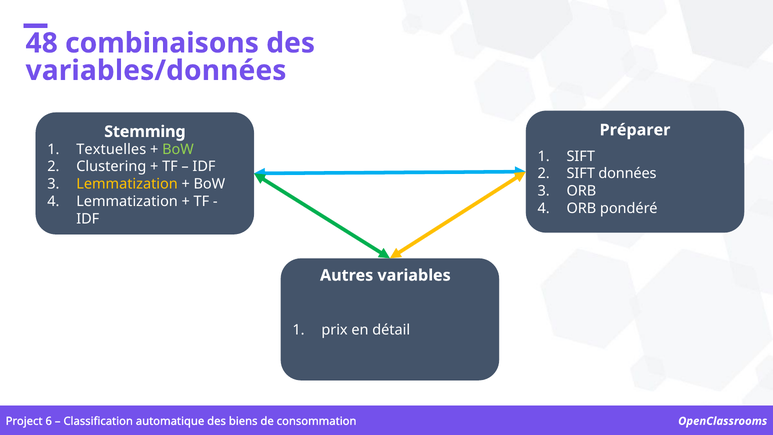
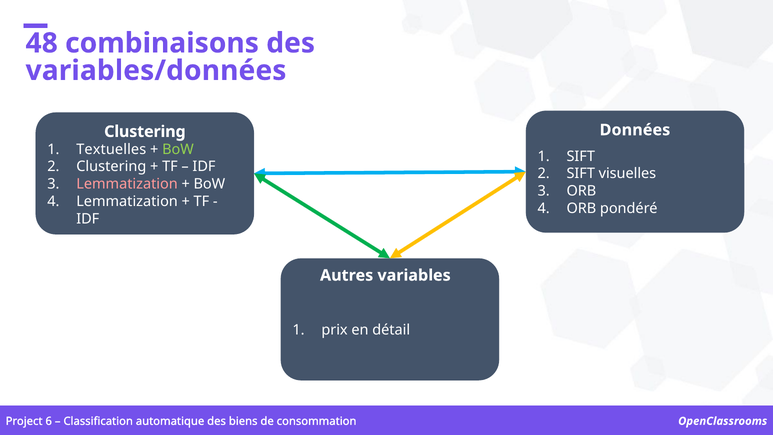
Préparer: Préparer -> Données
Stemming at (145, 132): Stemming -> Clustering
données: données -> visuelles
Lemmatization at (127, 184) colour: yellow -> pink
